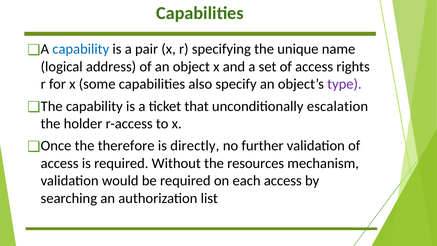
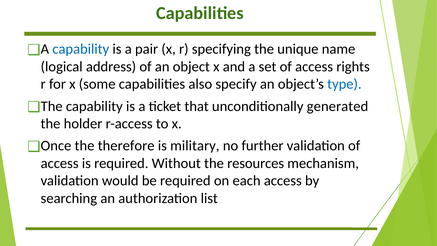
type colour: purple -> blue
escalation: escalation -> generated
directly: directly -> military
